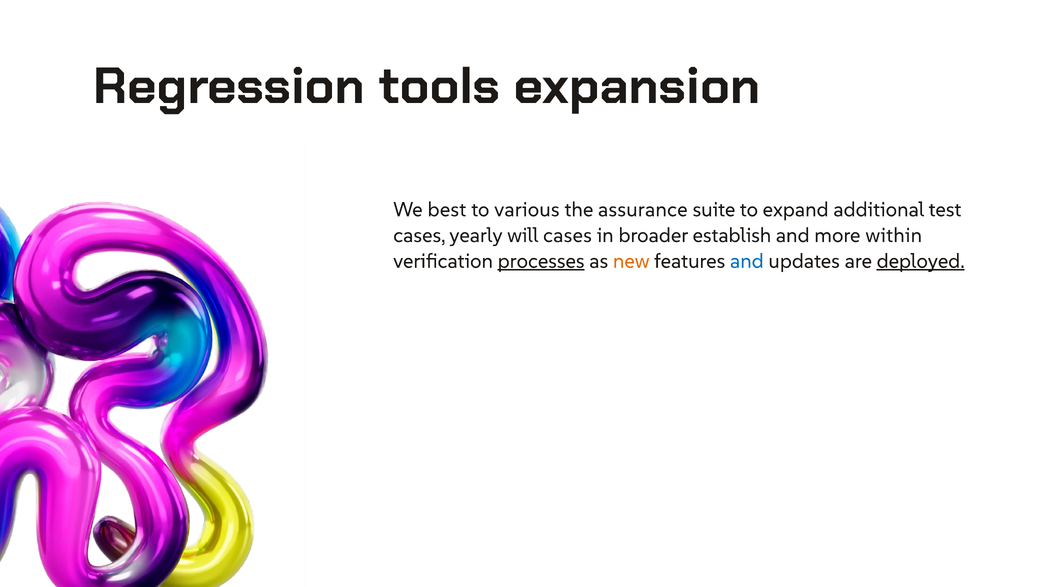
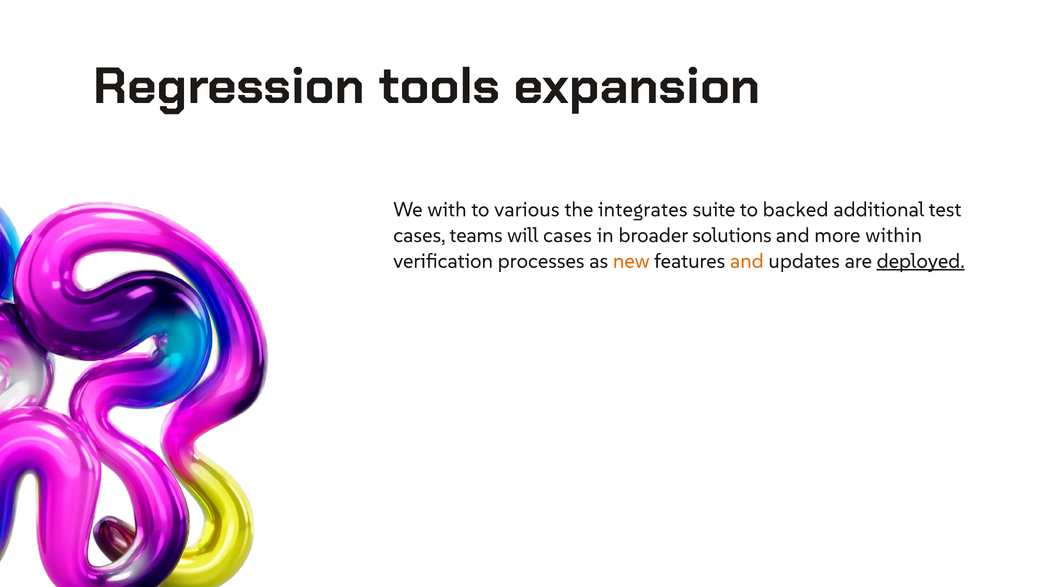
best: best -> with
assurance: assurance -> integrates
expand: expand -> backed
yearly: yearly -> teams
establish: establish -> solutions
processes underline: present -> none
and at (747, 261) colour: blue -> orange
